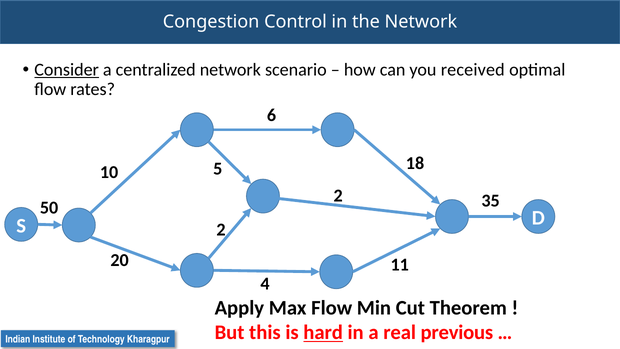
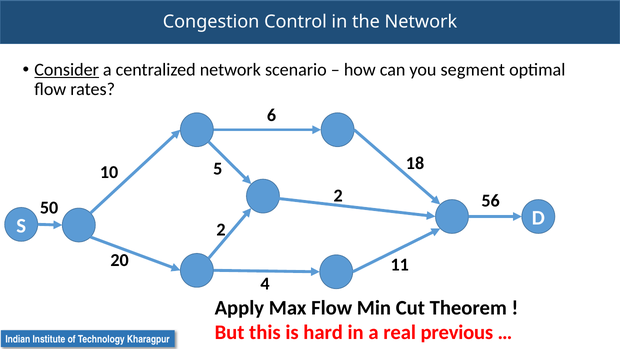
received: received -> segment
35: 35 -> 56
hard underline: present -> none
